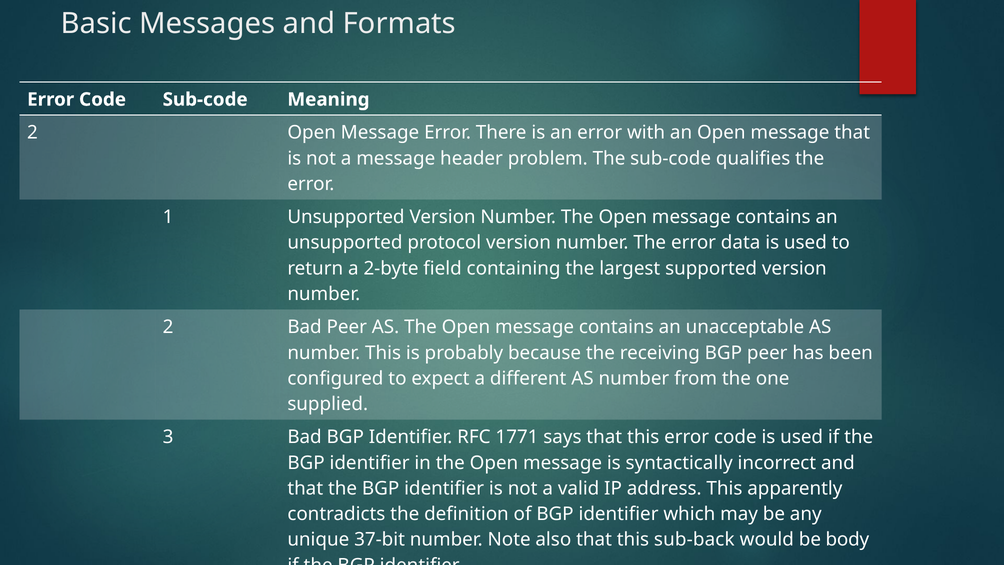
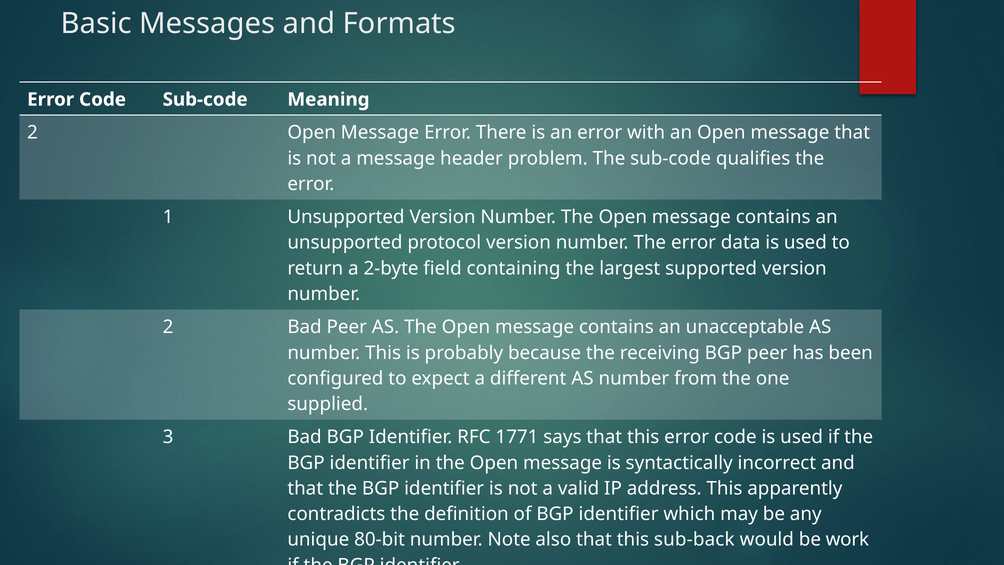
37-bit: 37-bit -> 80-bit
body: body -> work
